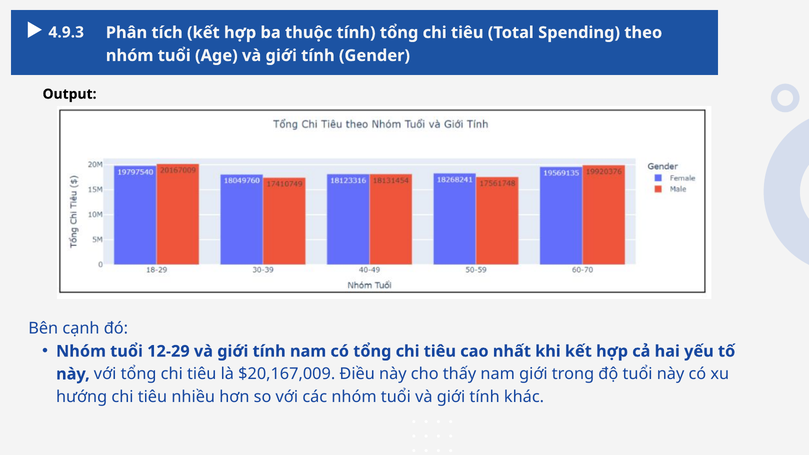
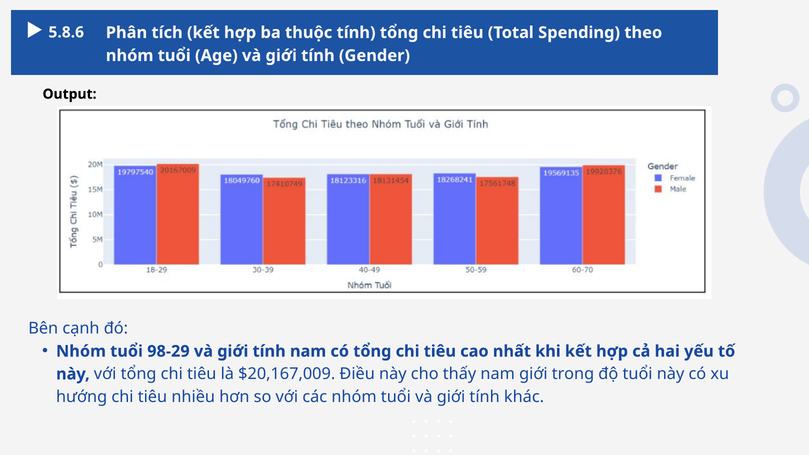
4.9.3: 4.9.3 -> 5.8.6
12-29: 12-29 -> 98-29
